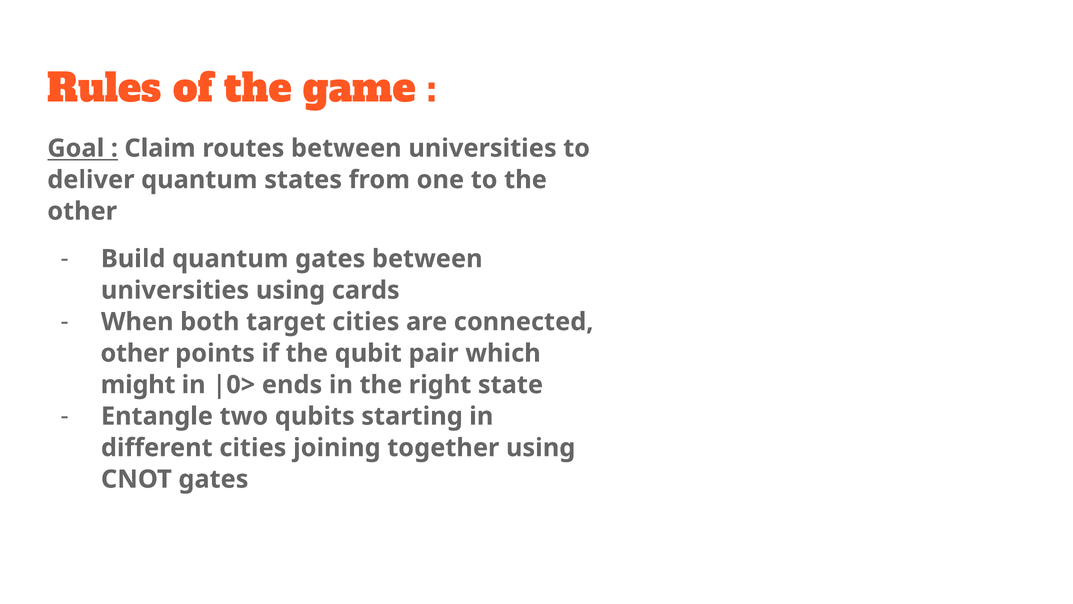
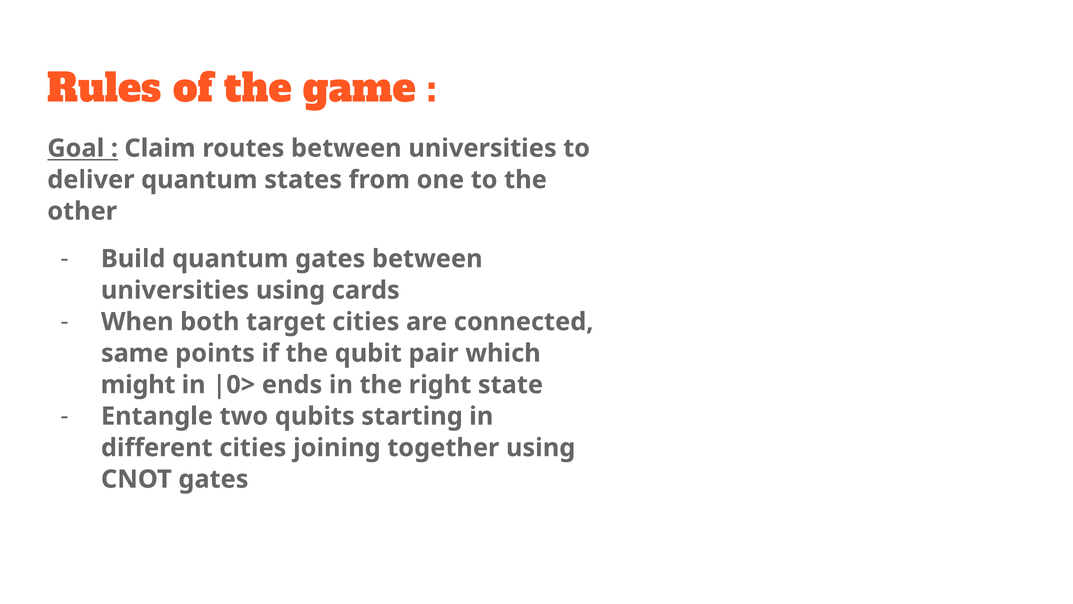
other at (135, 353): other -> same
